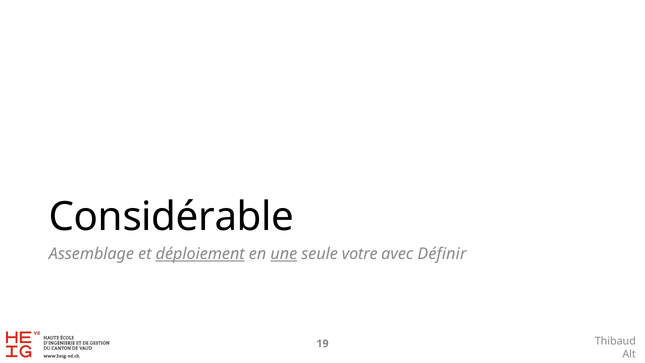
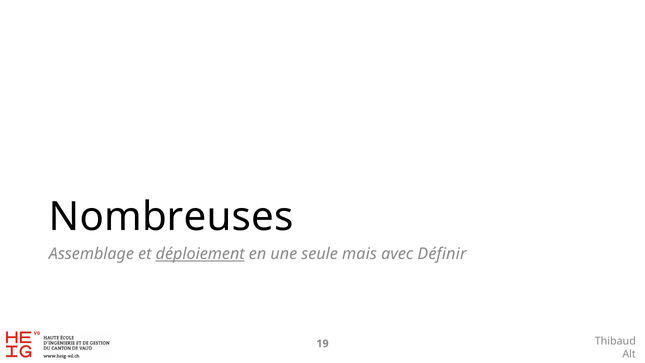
Considérable: Considérable -> Nombreuses
une underline: present -> none
votre: votre -> mais
